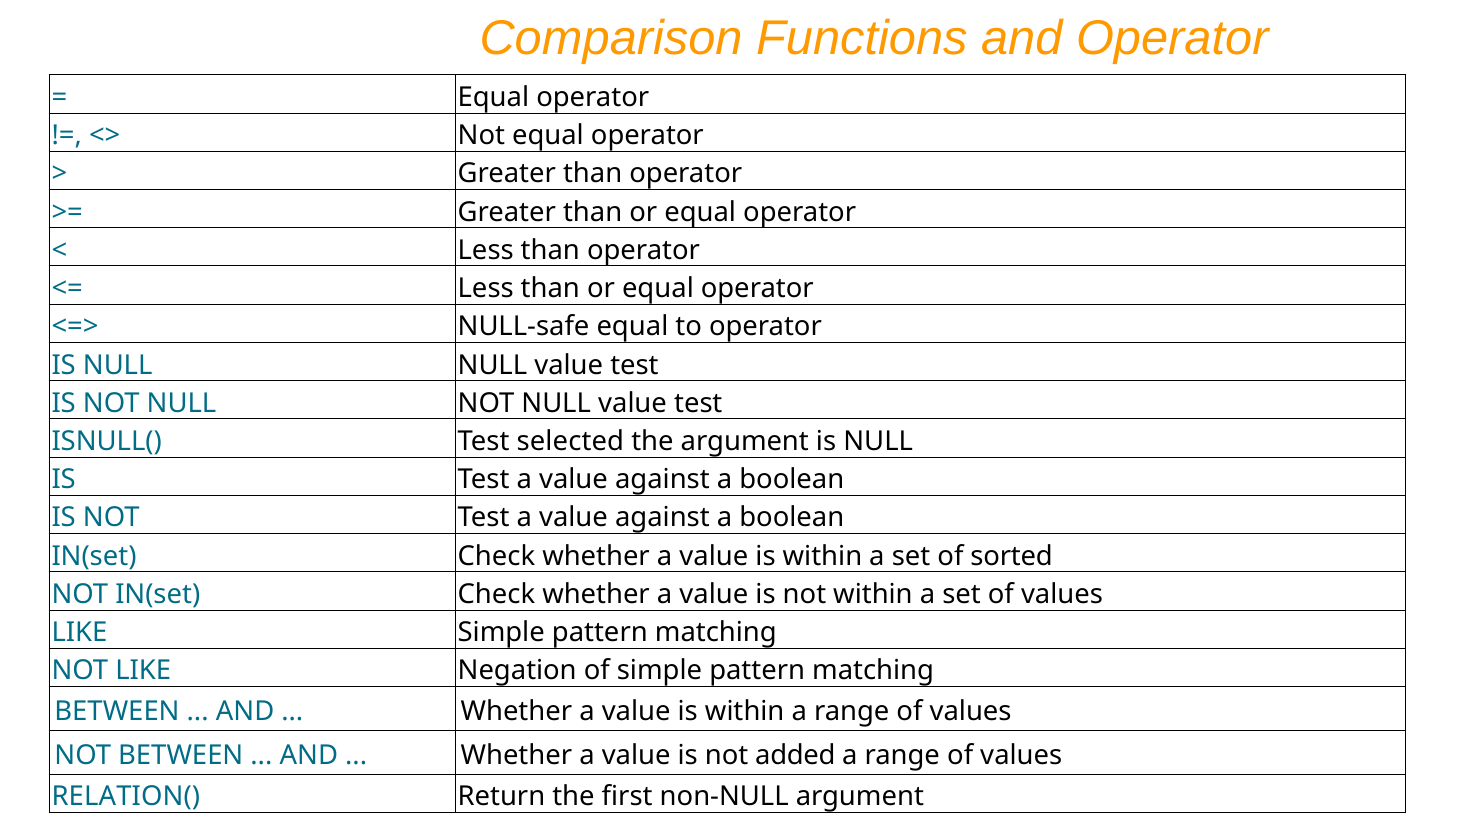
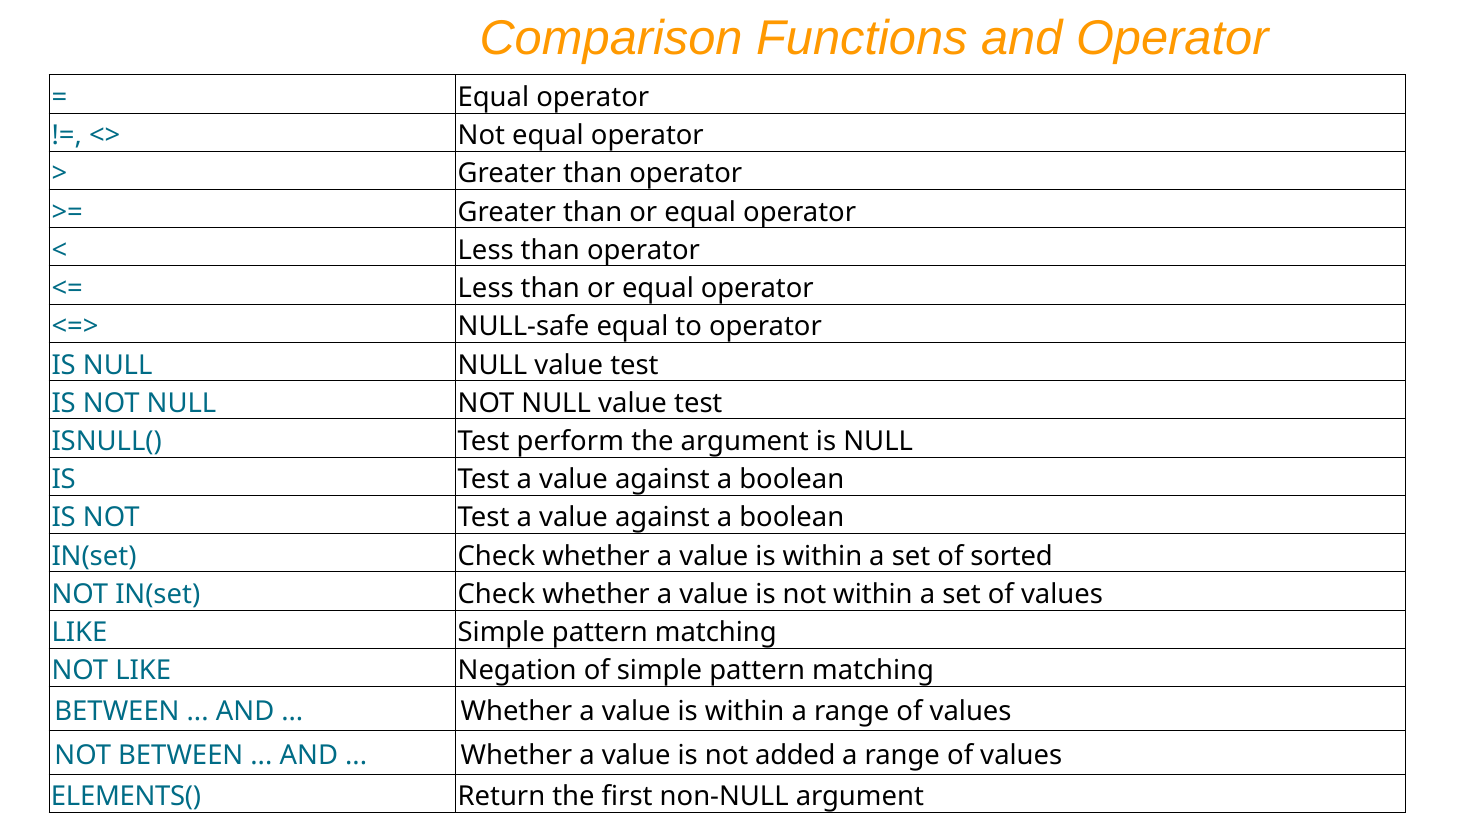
selected: selected -> perform
RELATION(: RELATION( -> ELEMENTS(
